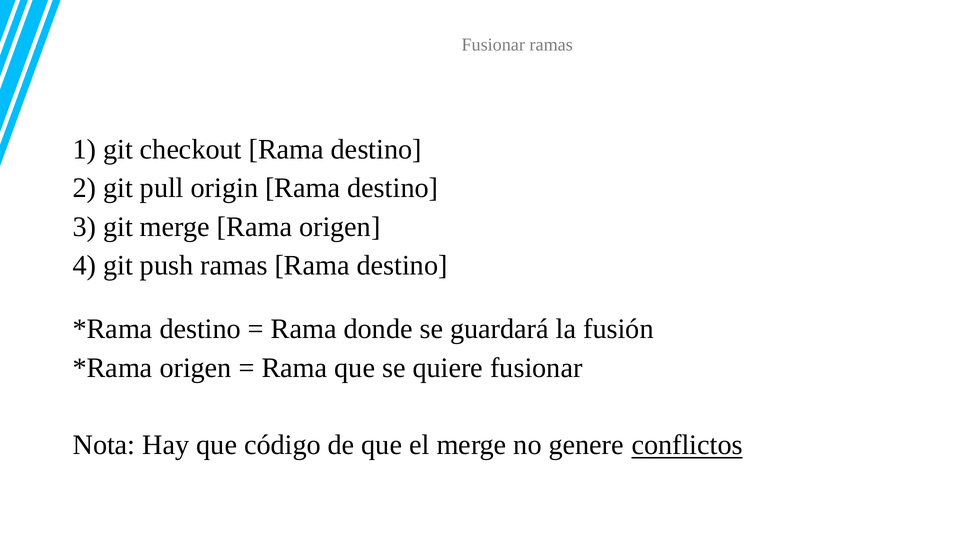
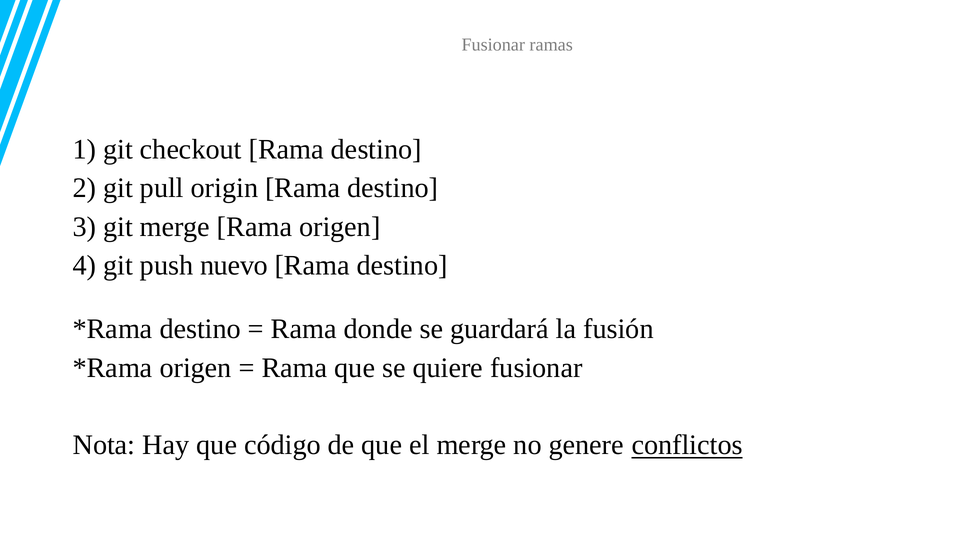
push ramas: ramas -> nuevo
